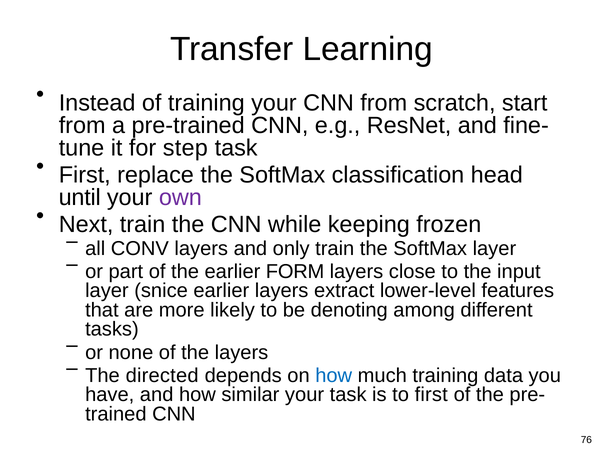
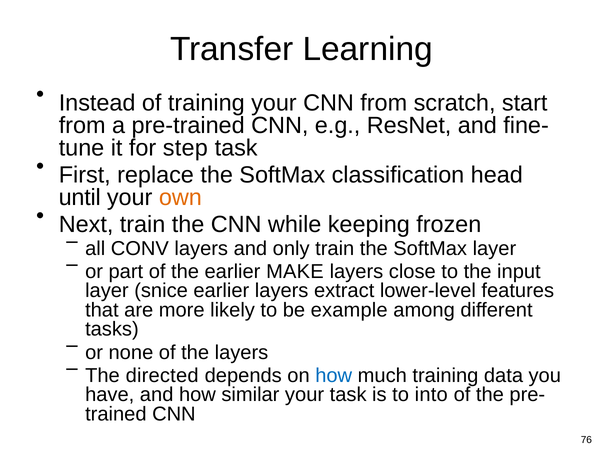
own colour: purple -> orange
FORM: FORM -> MAKE
denoting: denoting -> example
to first: first -> into
